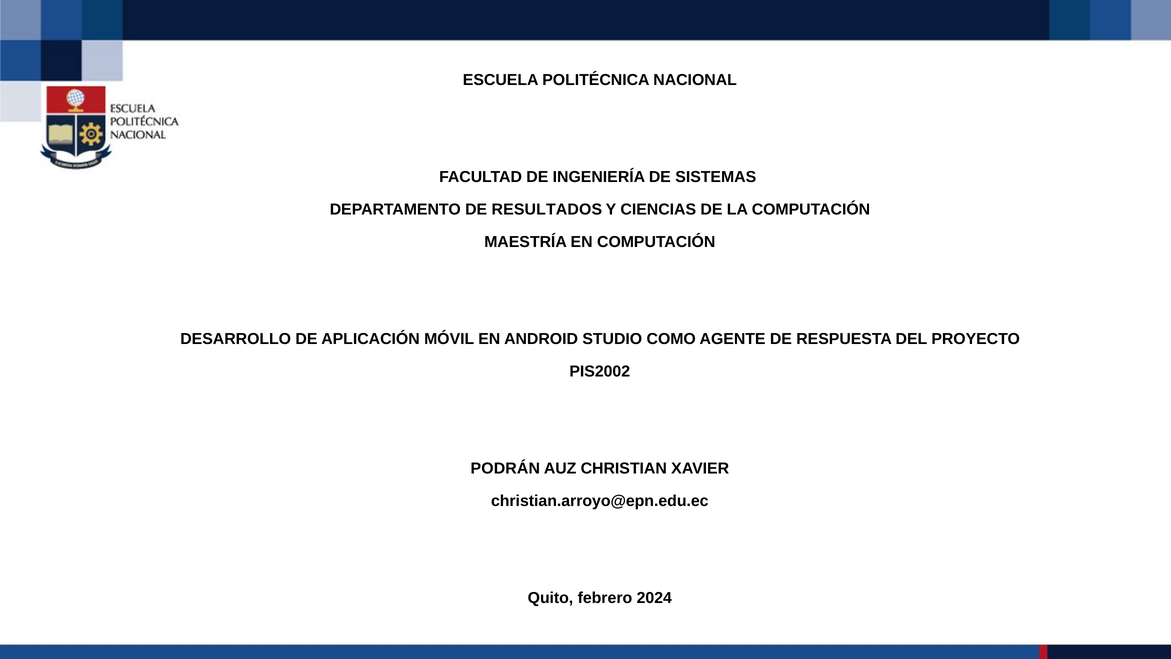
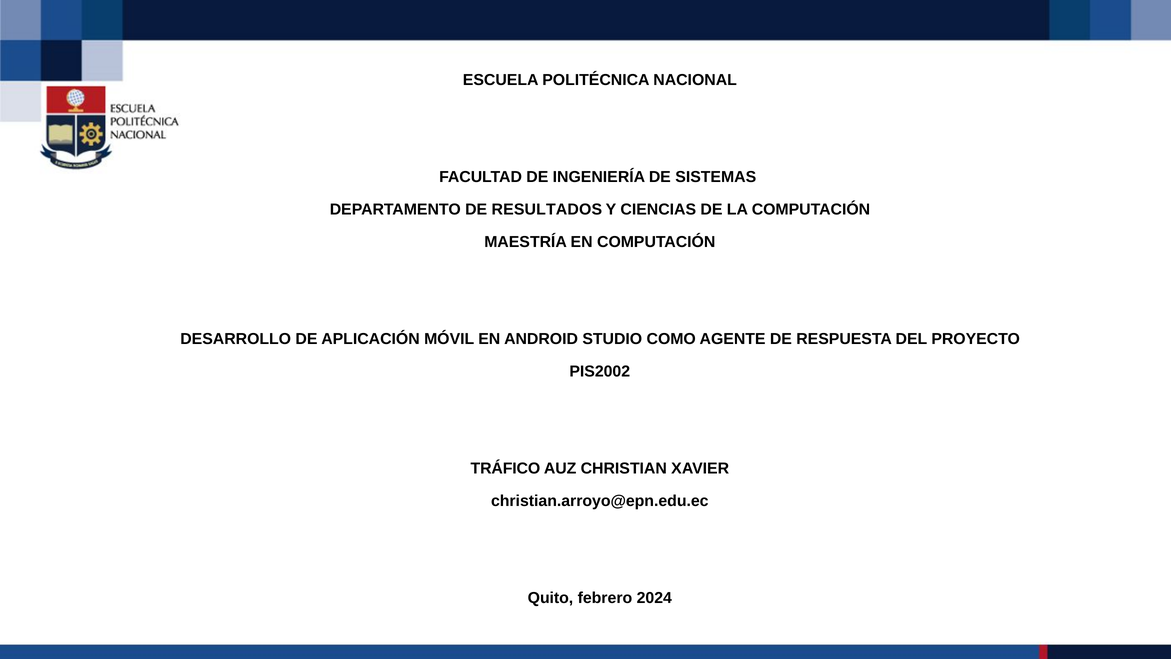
PODRÁN: PODRÁN -> TRÁFICO
